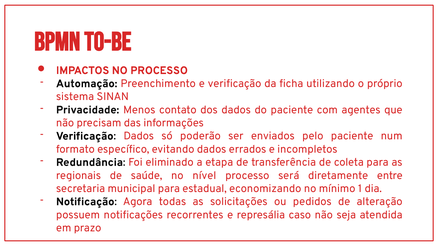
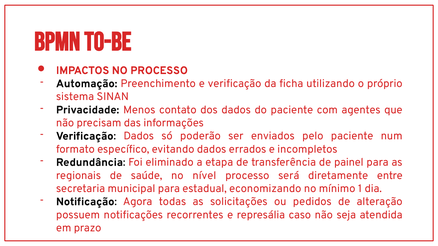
coleta: coleta -> painel
